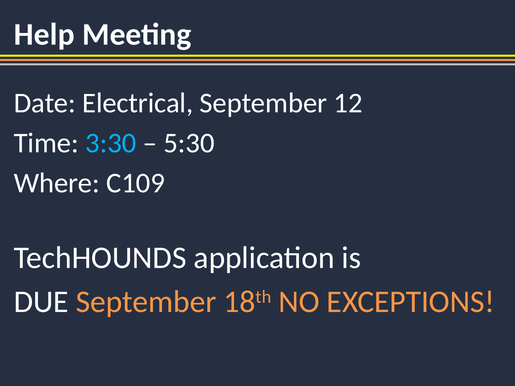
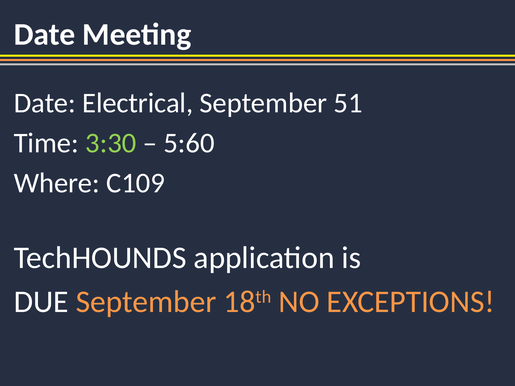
Help at (44, 34): Help -> Date
12: 12 -> 51
3:30 colour: light blue -> light green
5:30: 5:30 -> 5:60
